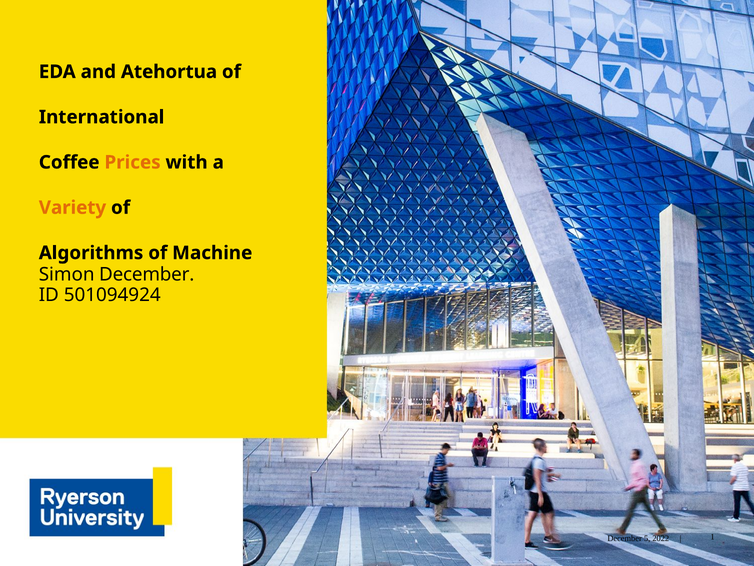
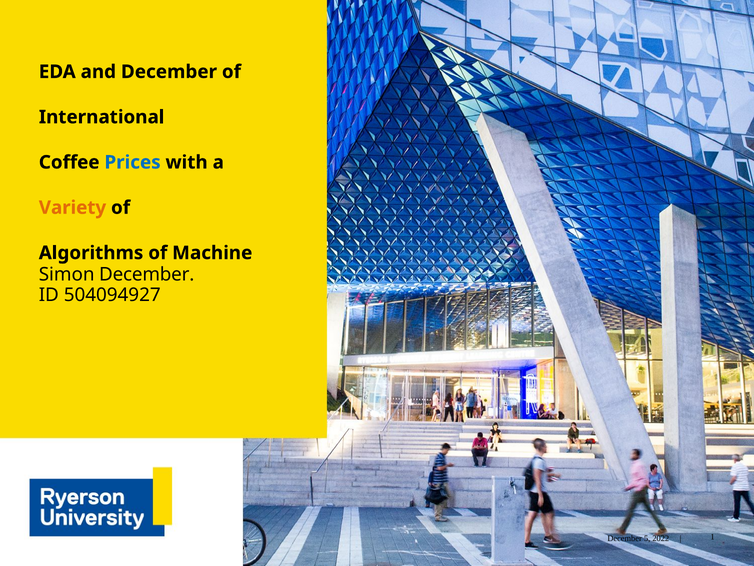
and Atehortua: Atehortua -> December
Prices colour: orange -> blue
501094924: 501094924 -> 504094927
